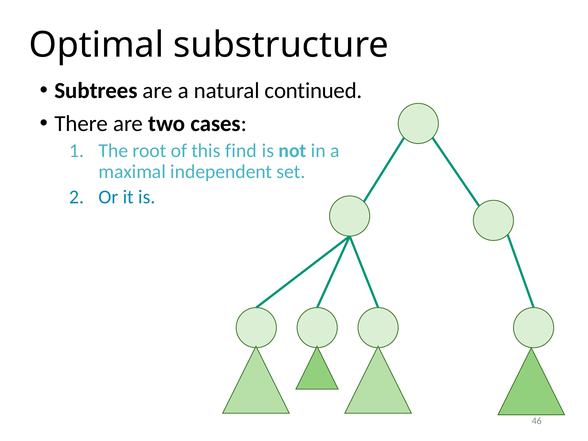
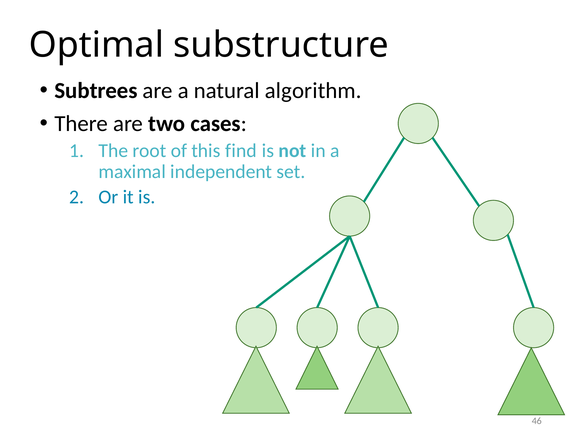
continued: continued -> algorithm
